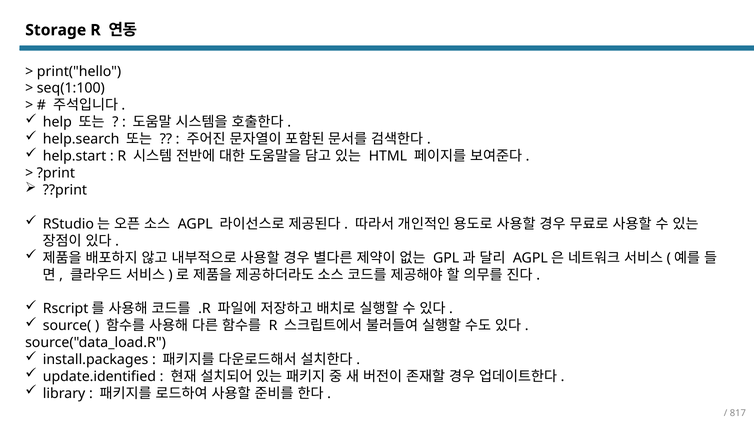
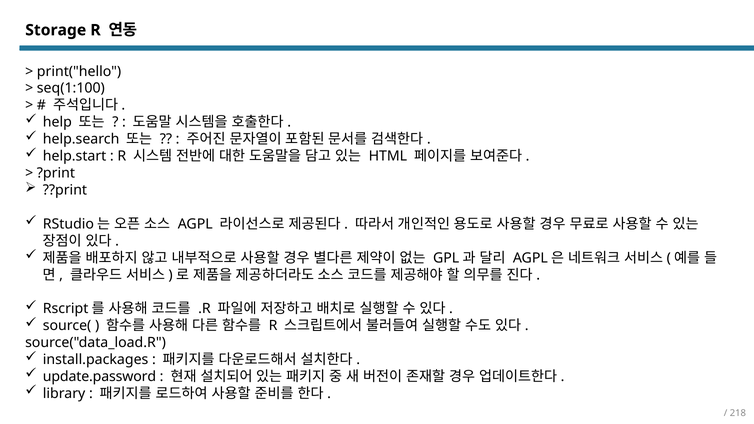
update.identified: update.identified -> update.password
817: 817 -> 218
